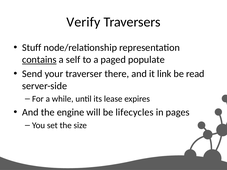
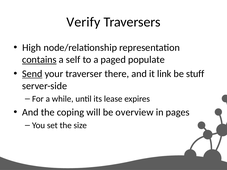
Stuff: Stuff -> High
Send underline: none -> present
read: read -> stuff
engine: engine -> coping
lifecycles: lifecycles -> overview
